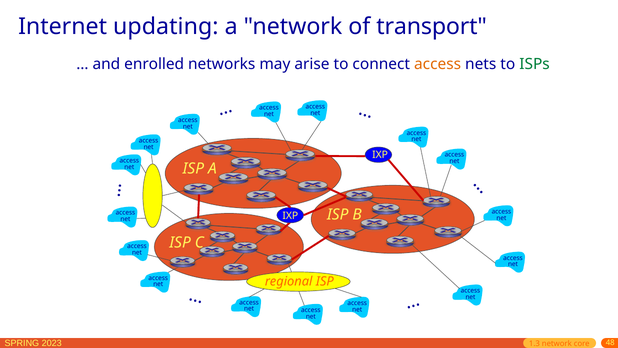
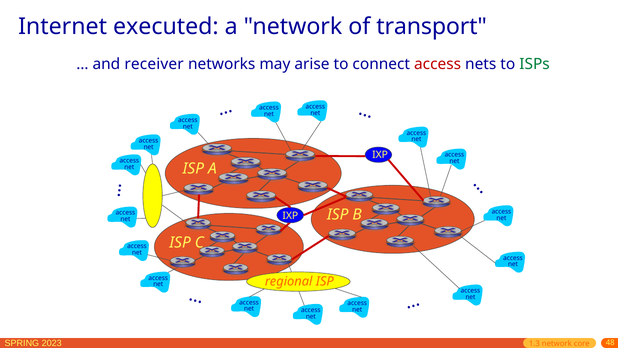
updating: updating -> executed
enrolled: enrolled -> receiver
access at (438, 64) colour: orange -> red
